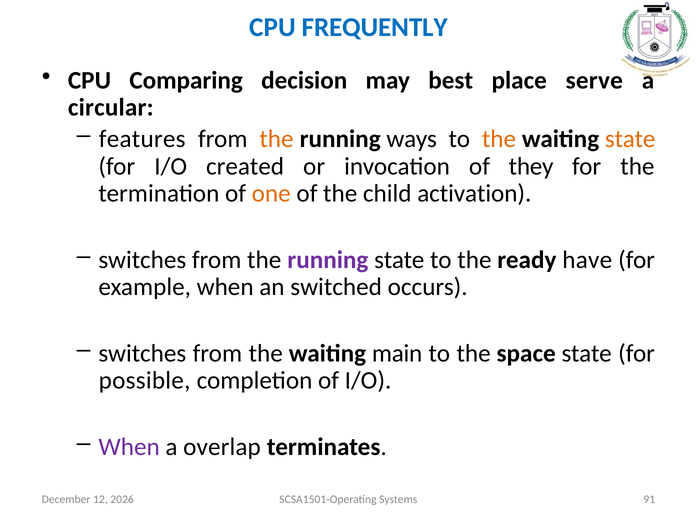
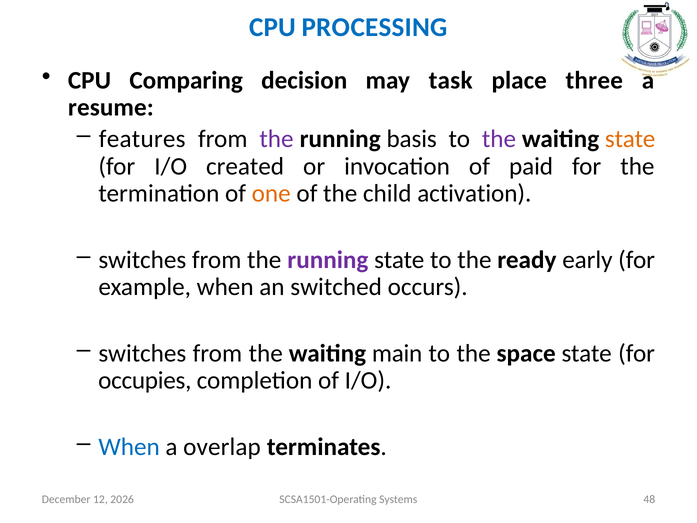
FREQUENTLY: FREQUENTLY -> PROCESSING
best: best -> task
serve: serve -> three
circular: circular -> resume
the at (276, 139) colour: orange -> purple
ways: ways -> basis
the at (499, 139) colour: orange -> purple
they: they -> paid
have: have -> early
possible: possible -> occupies
When at (129, 447) colour: purple -> blue
91: 91 -> 48
